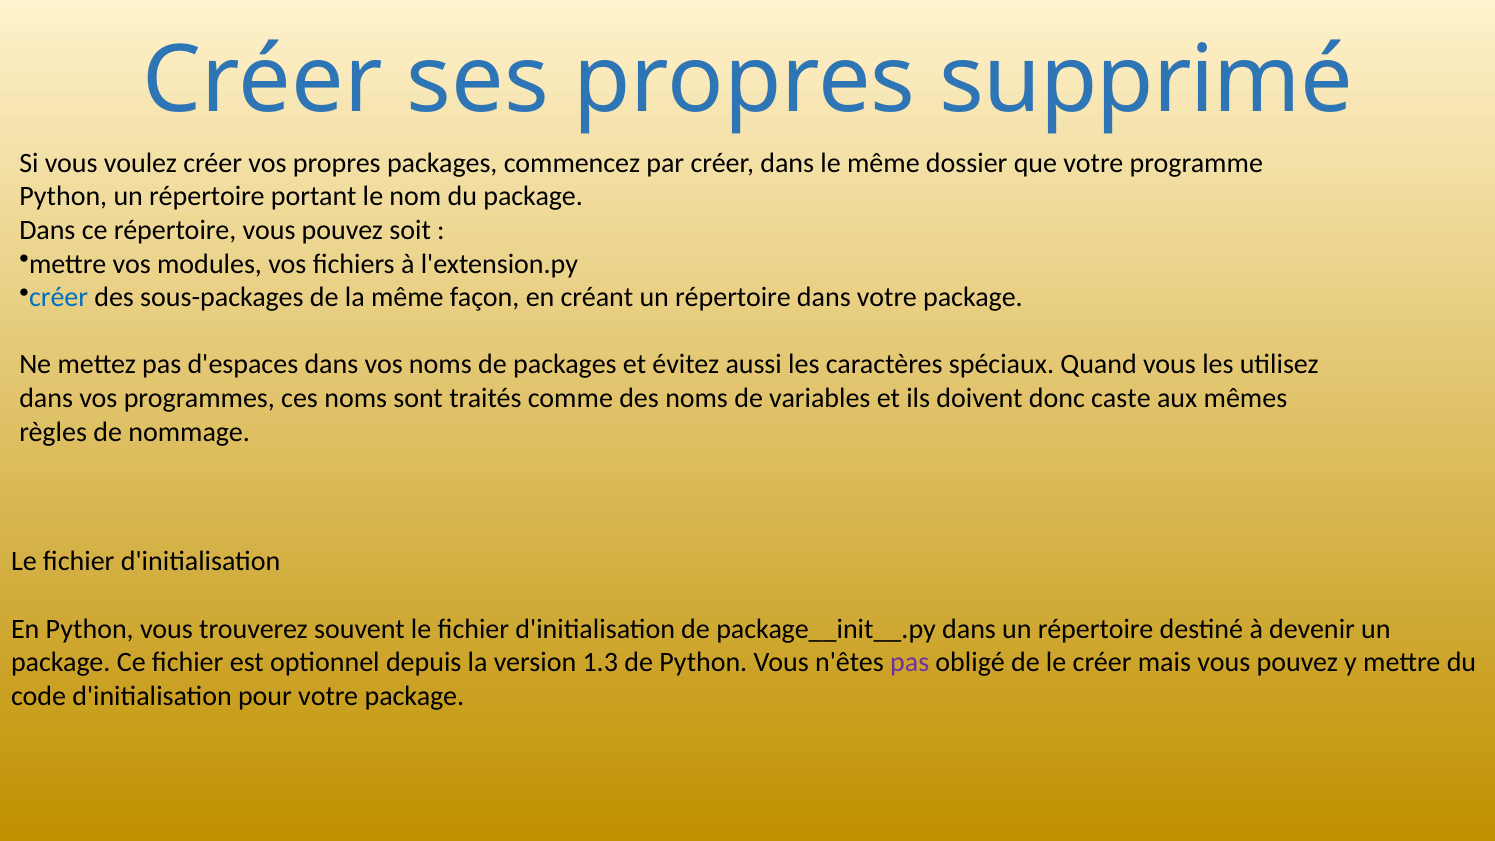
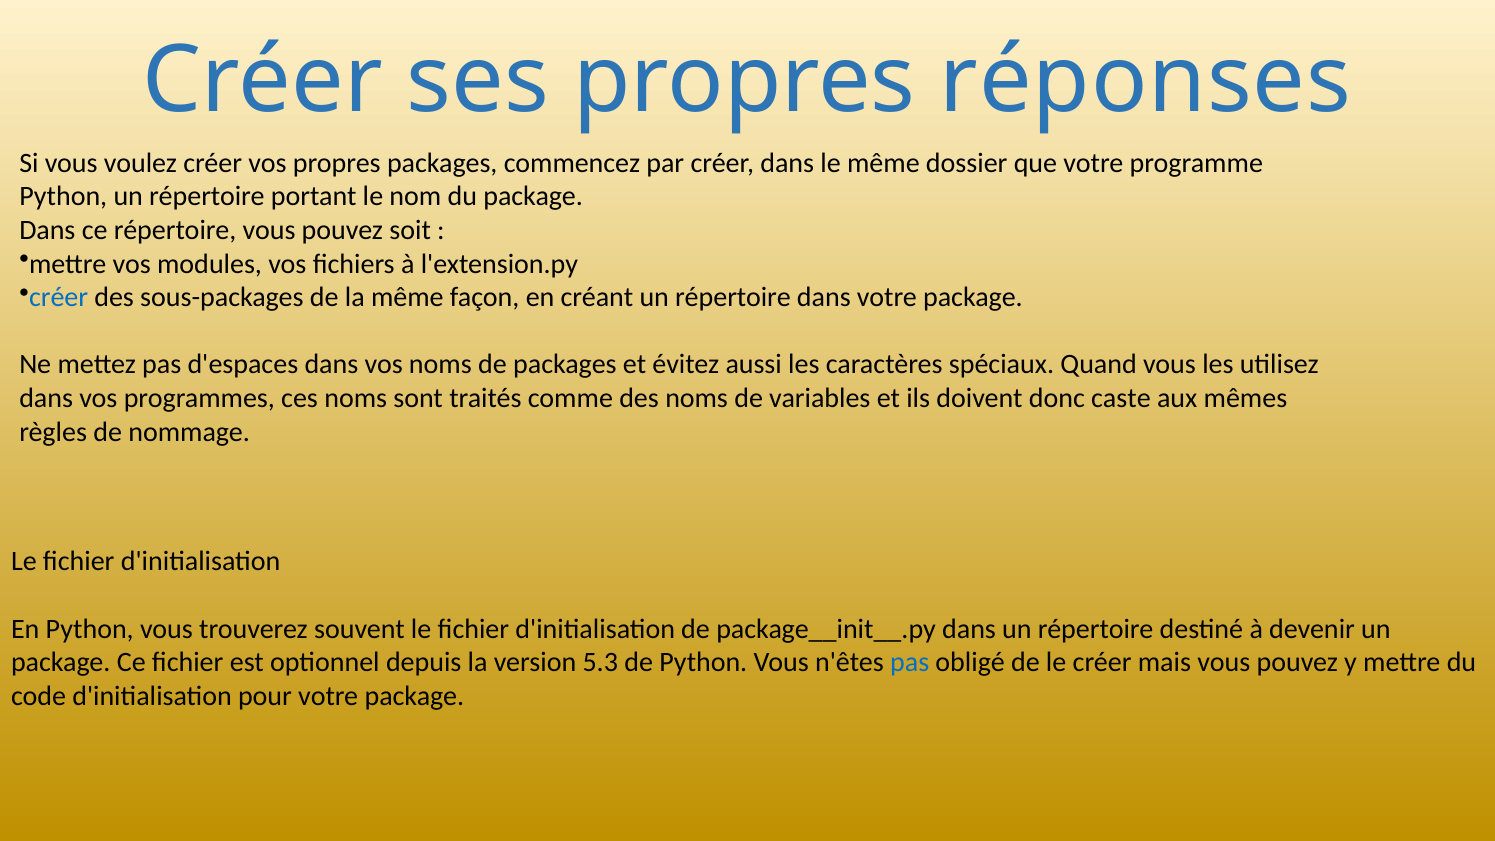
supprimé: supprimé -> réponses
1.3: 1.3 -> 5.3
pas at (910, 662) colour: purple -> blue
